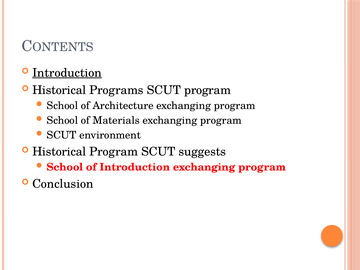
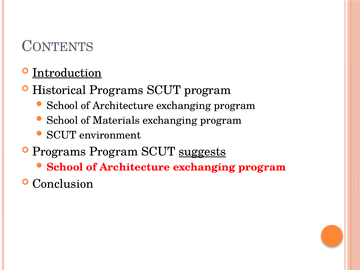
Historical at (59, 152): Historical -> Programs
suggests underline: none -> present
Introduction at (135, 167): Introduction -> Architecture
